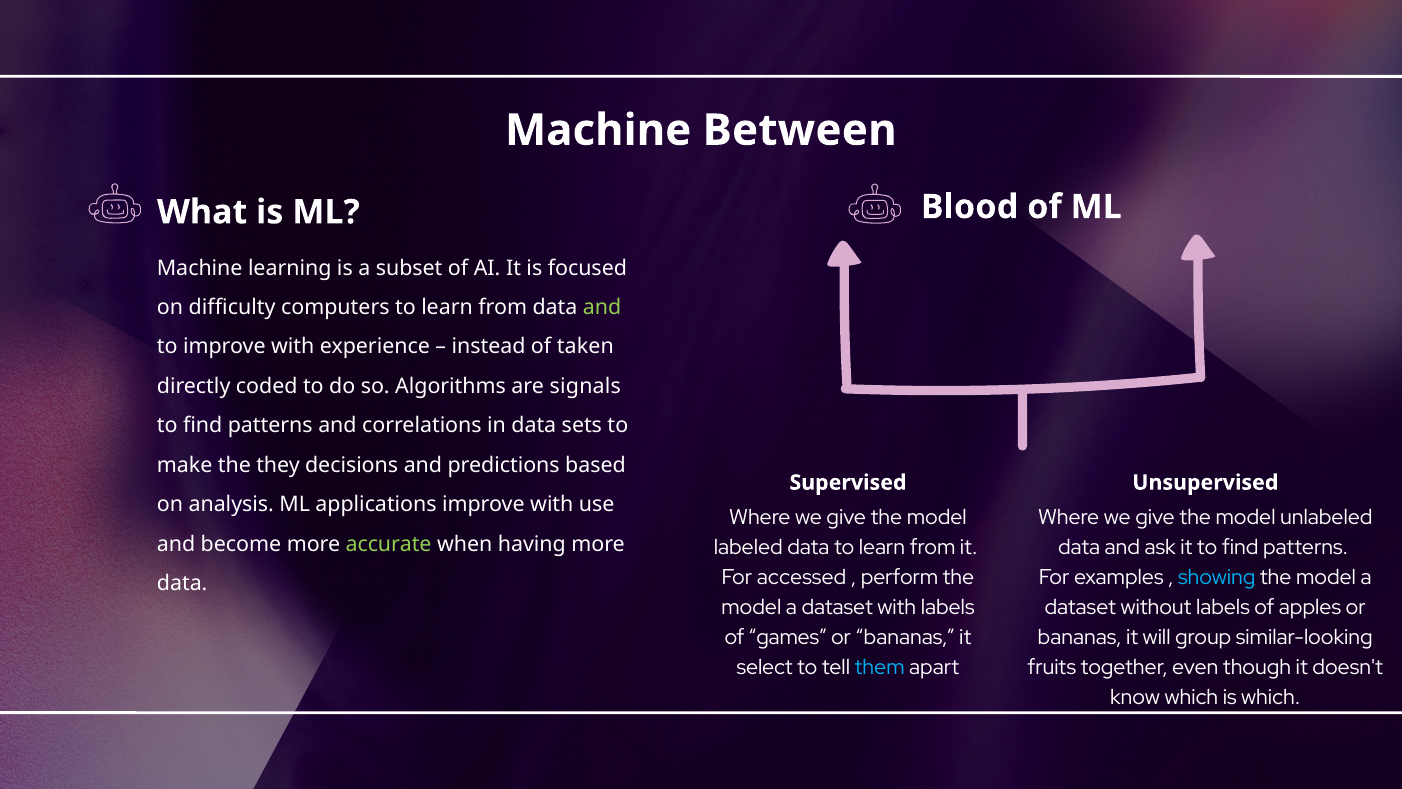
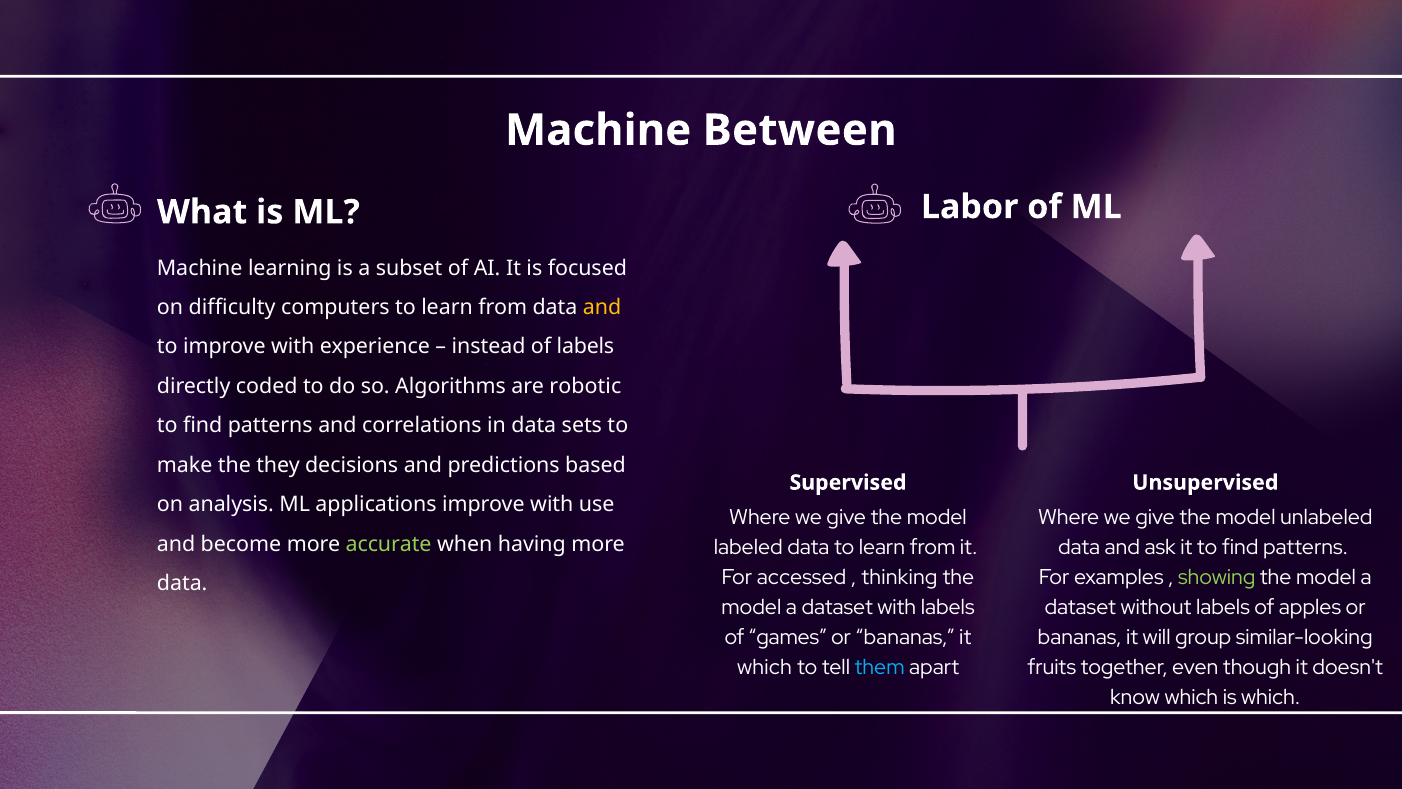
Blood: Blood -> Labor
and at (602, 307) colour: light green -> yellow
of taken: taken -> labels
signals: signals -> robotic
perform: perform -> thinking
showing colour: light blue -> light green
select at (765, 667): select -> which
